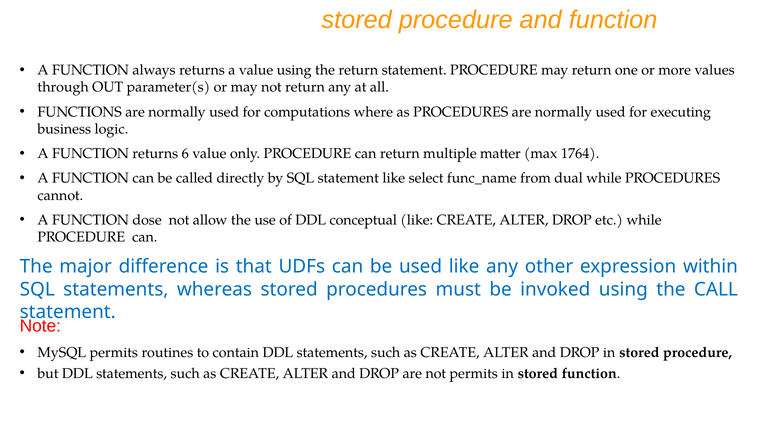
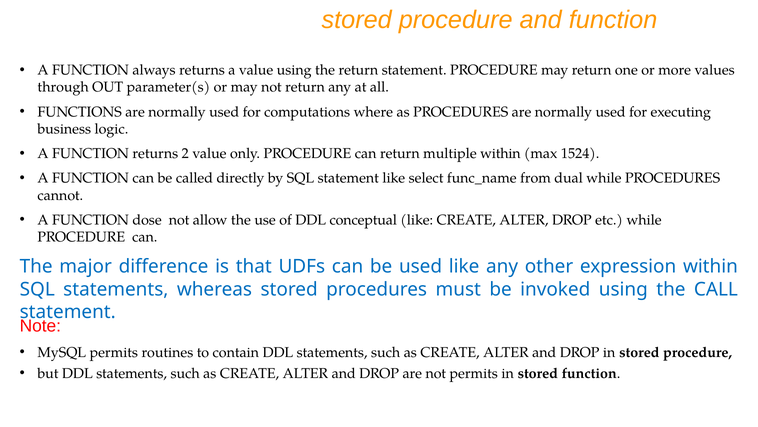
6: 6 -> 2
multiple matter: matter -> within
1764: 1764 -> 1524
